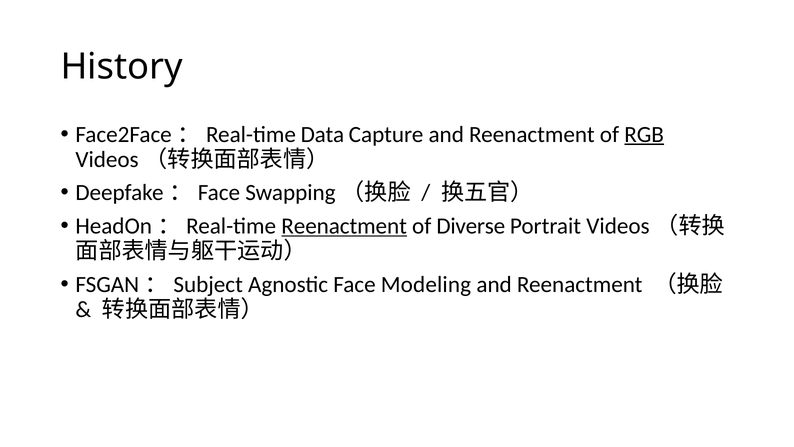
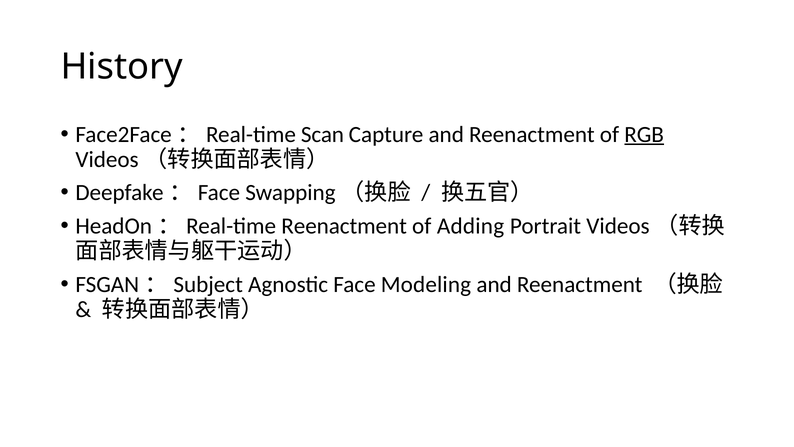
Data: Data -> Scan
Reenactment at (344, 226) underline: present -> none
Diverse: Diverse -> Adding
